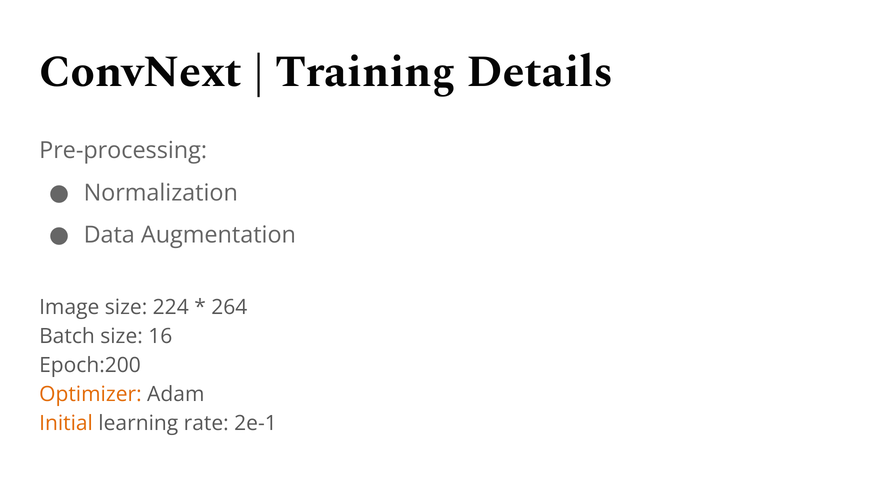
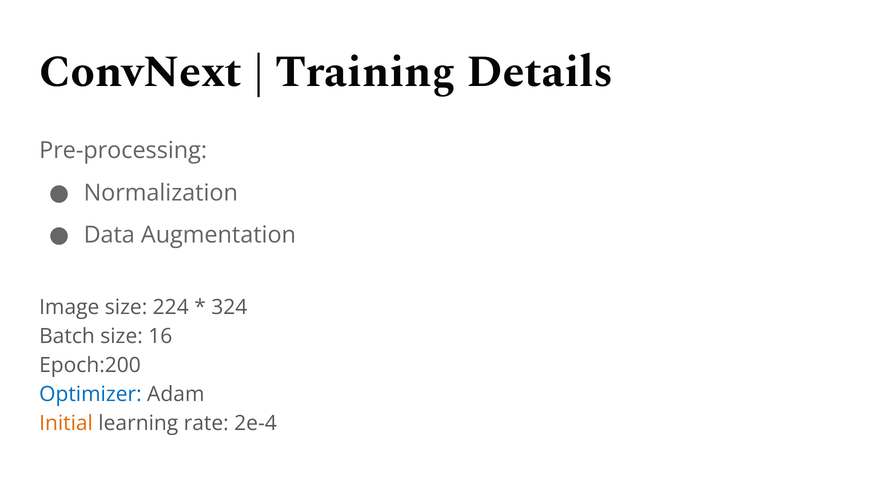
264: 264 -> 324
Optimizer colour: orange -> blue
2e-1: 2e-1 -> 2e-4
